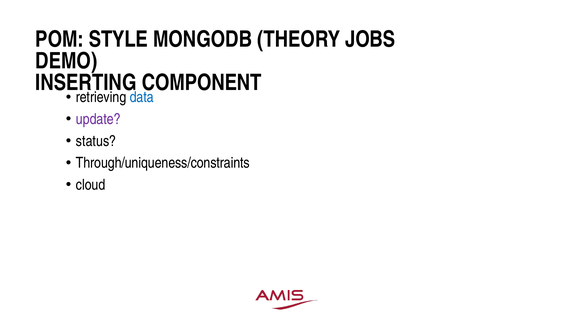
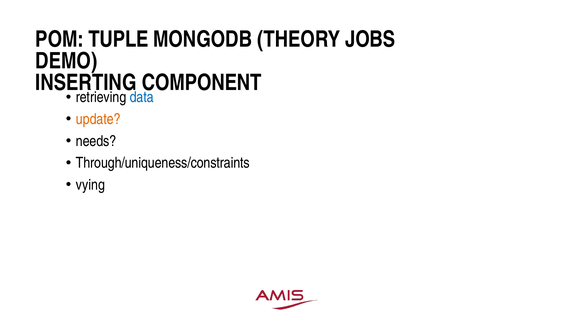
STYLE: STYLE -> TUPLE
update colour: purple -> orange
status: status -> needs
cloud: cloud -> vying
